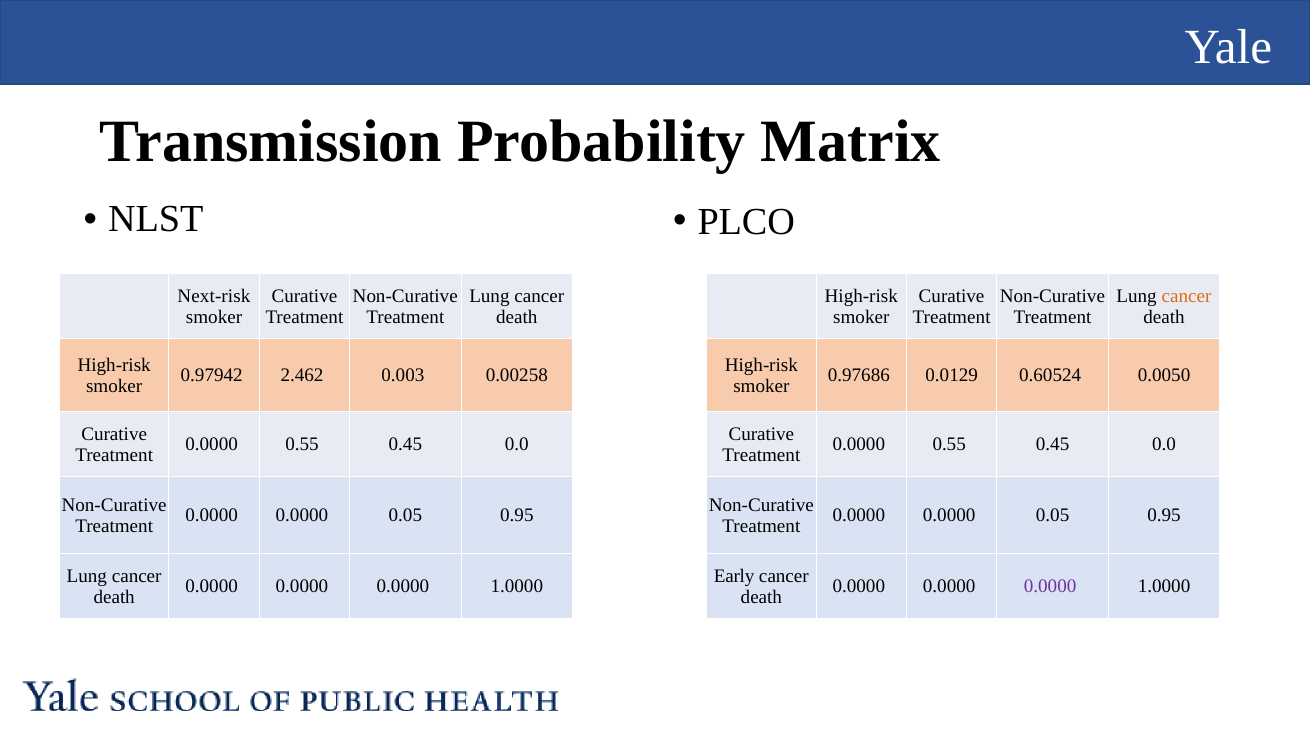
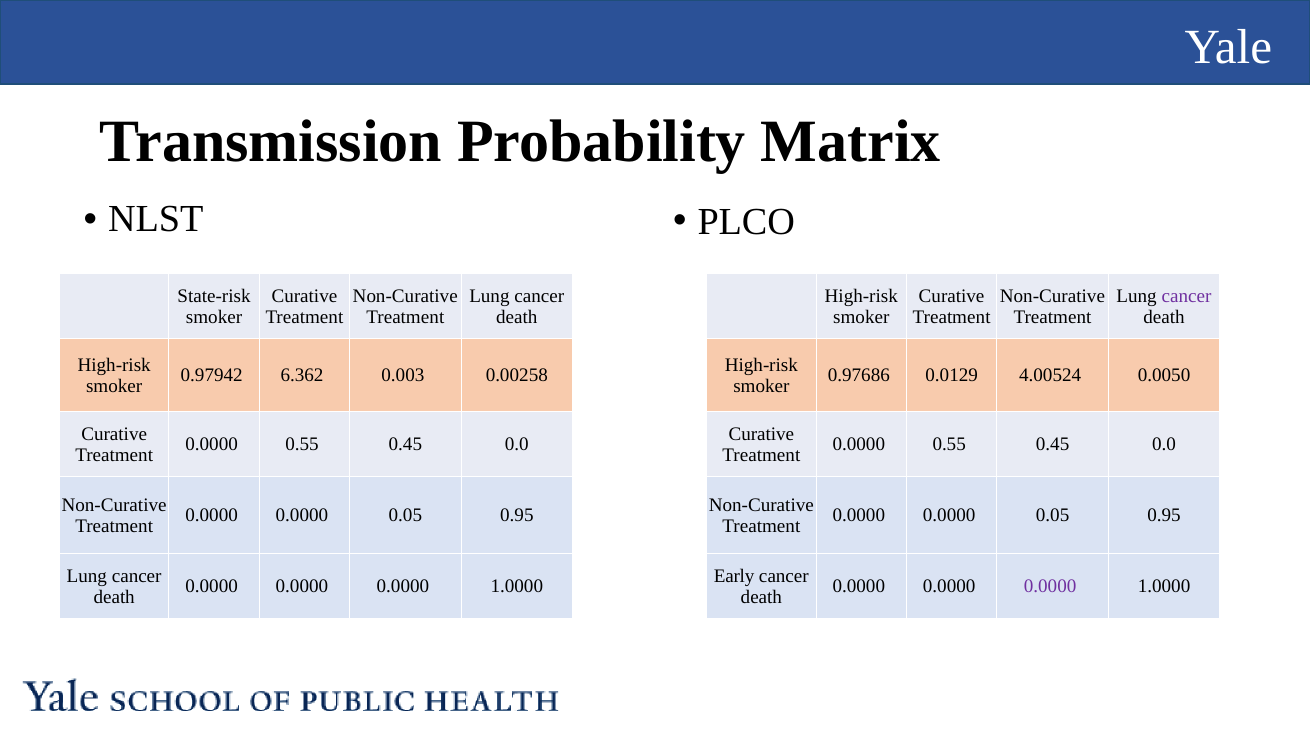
Next-risk: Next-risk -> State-risk
cancer at (1187, 296) colour: orange -> purple
2.462: 2.462 -> 6.362
0.60524: 0.60524 -> 4.00524
